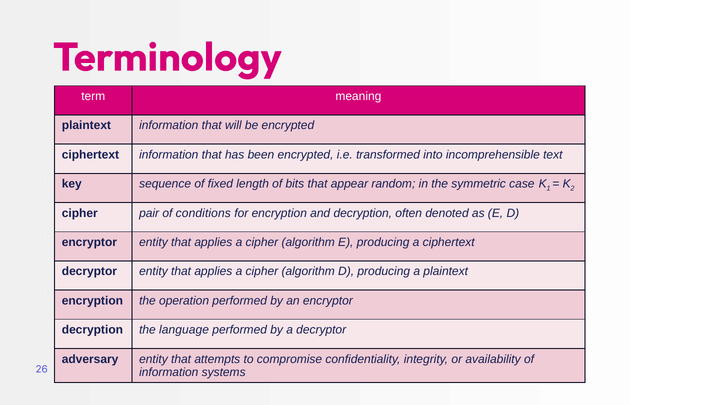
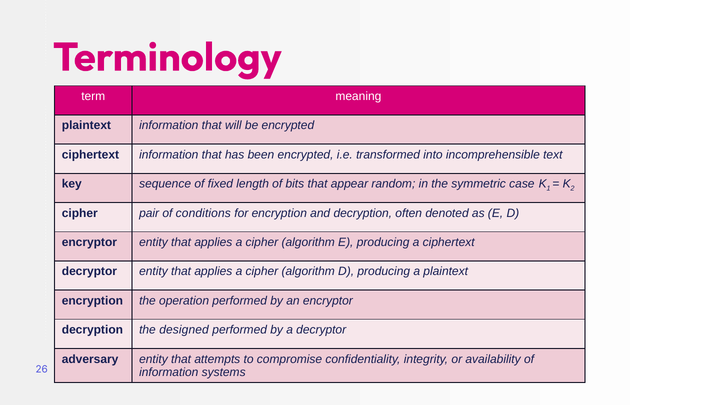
language: language -> designed
